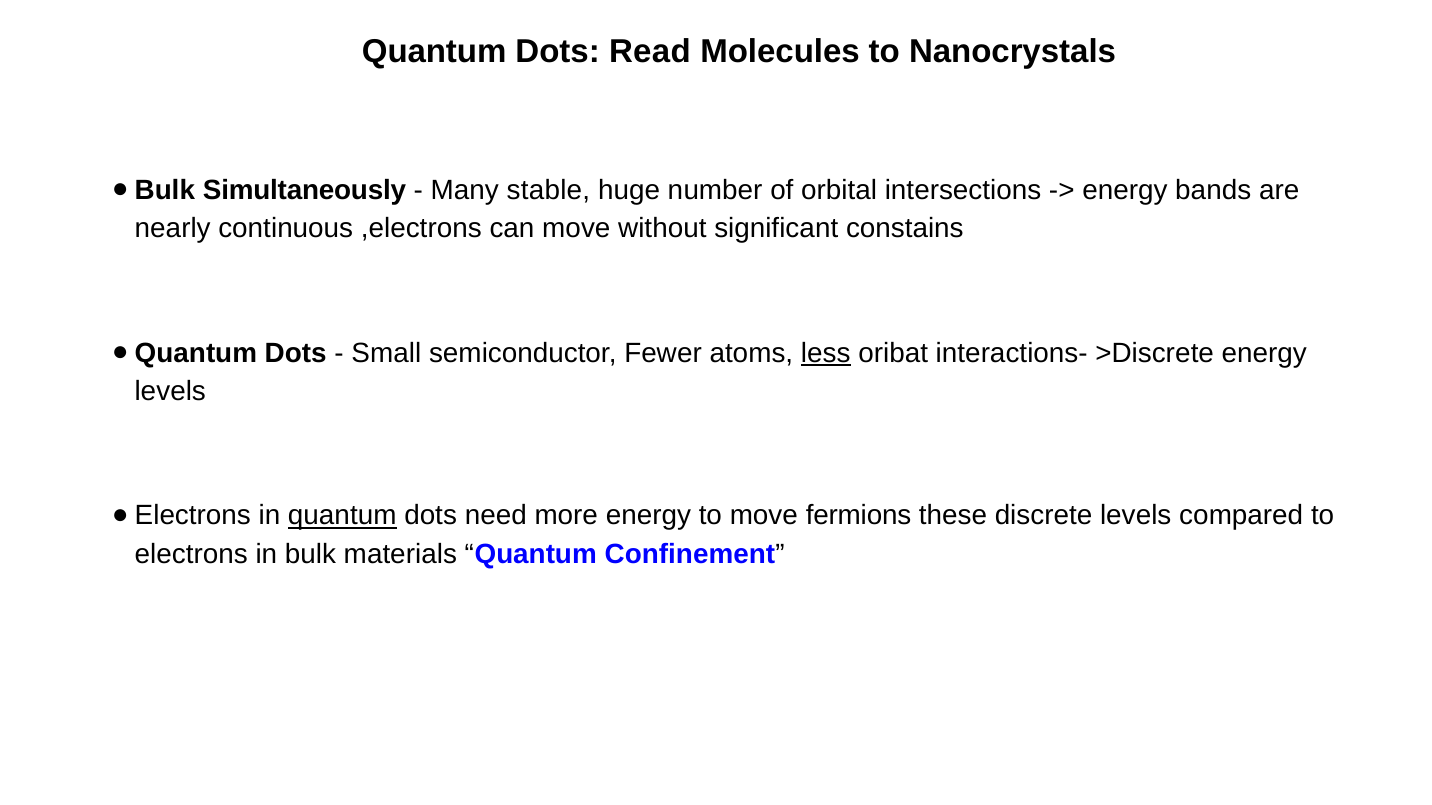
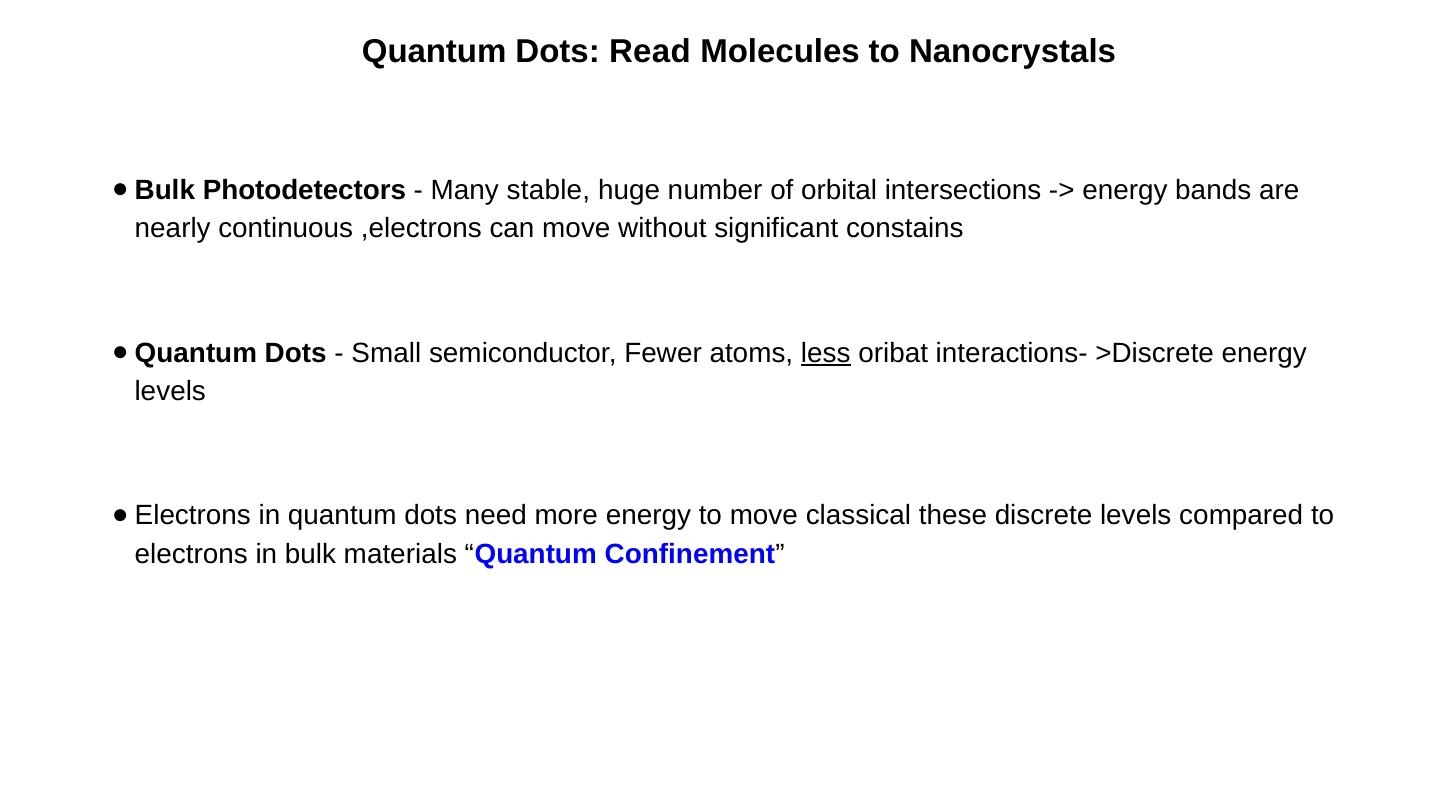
Simultaneously: Simultaneously -> Photodetectors
quantum at (342, 516) underline: present -> none
fermions: fermions -> classical
